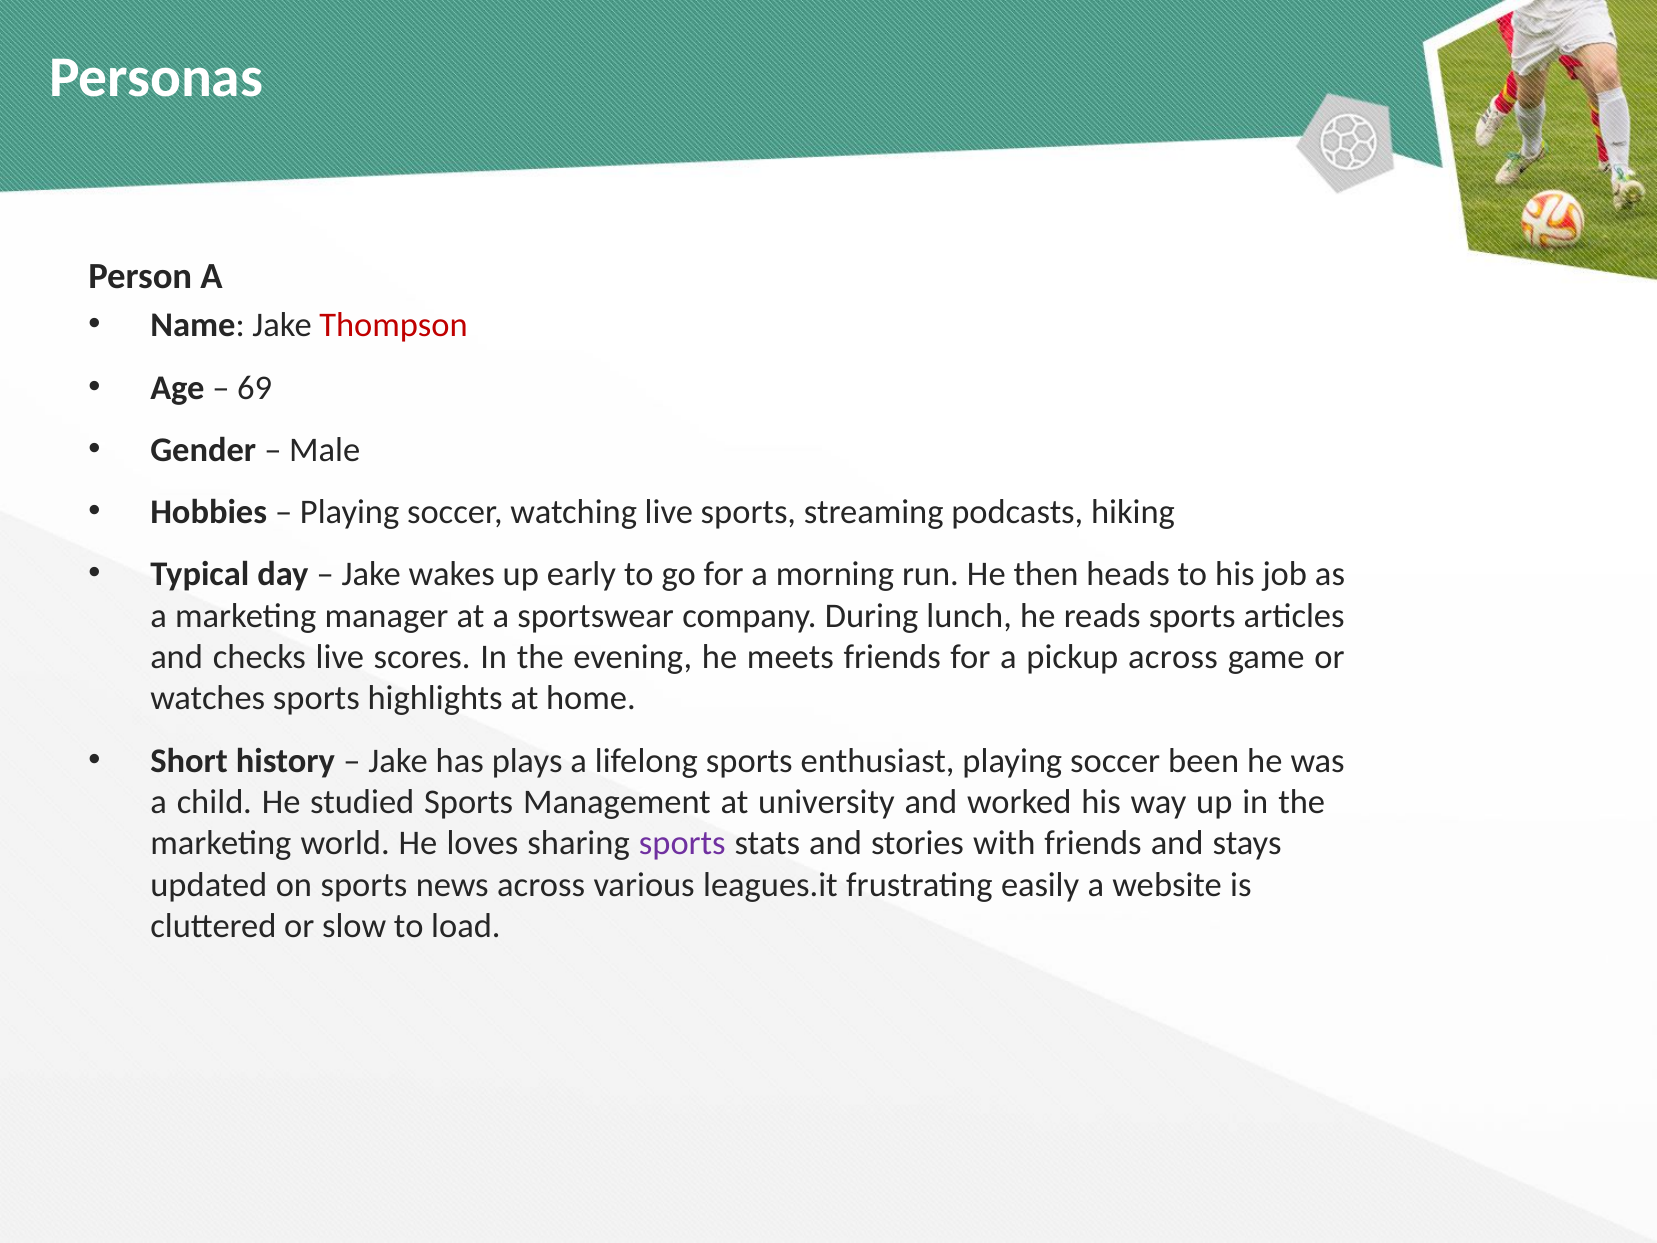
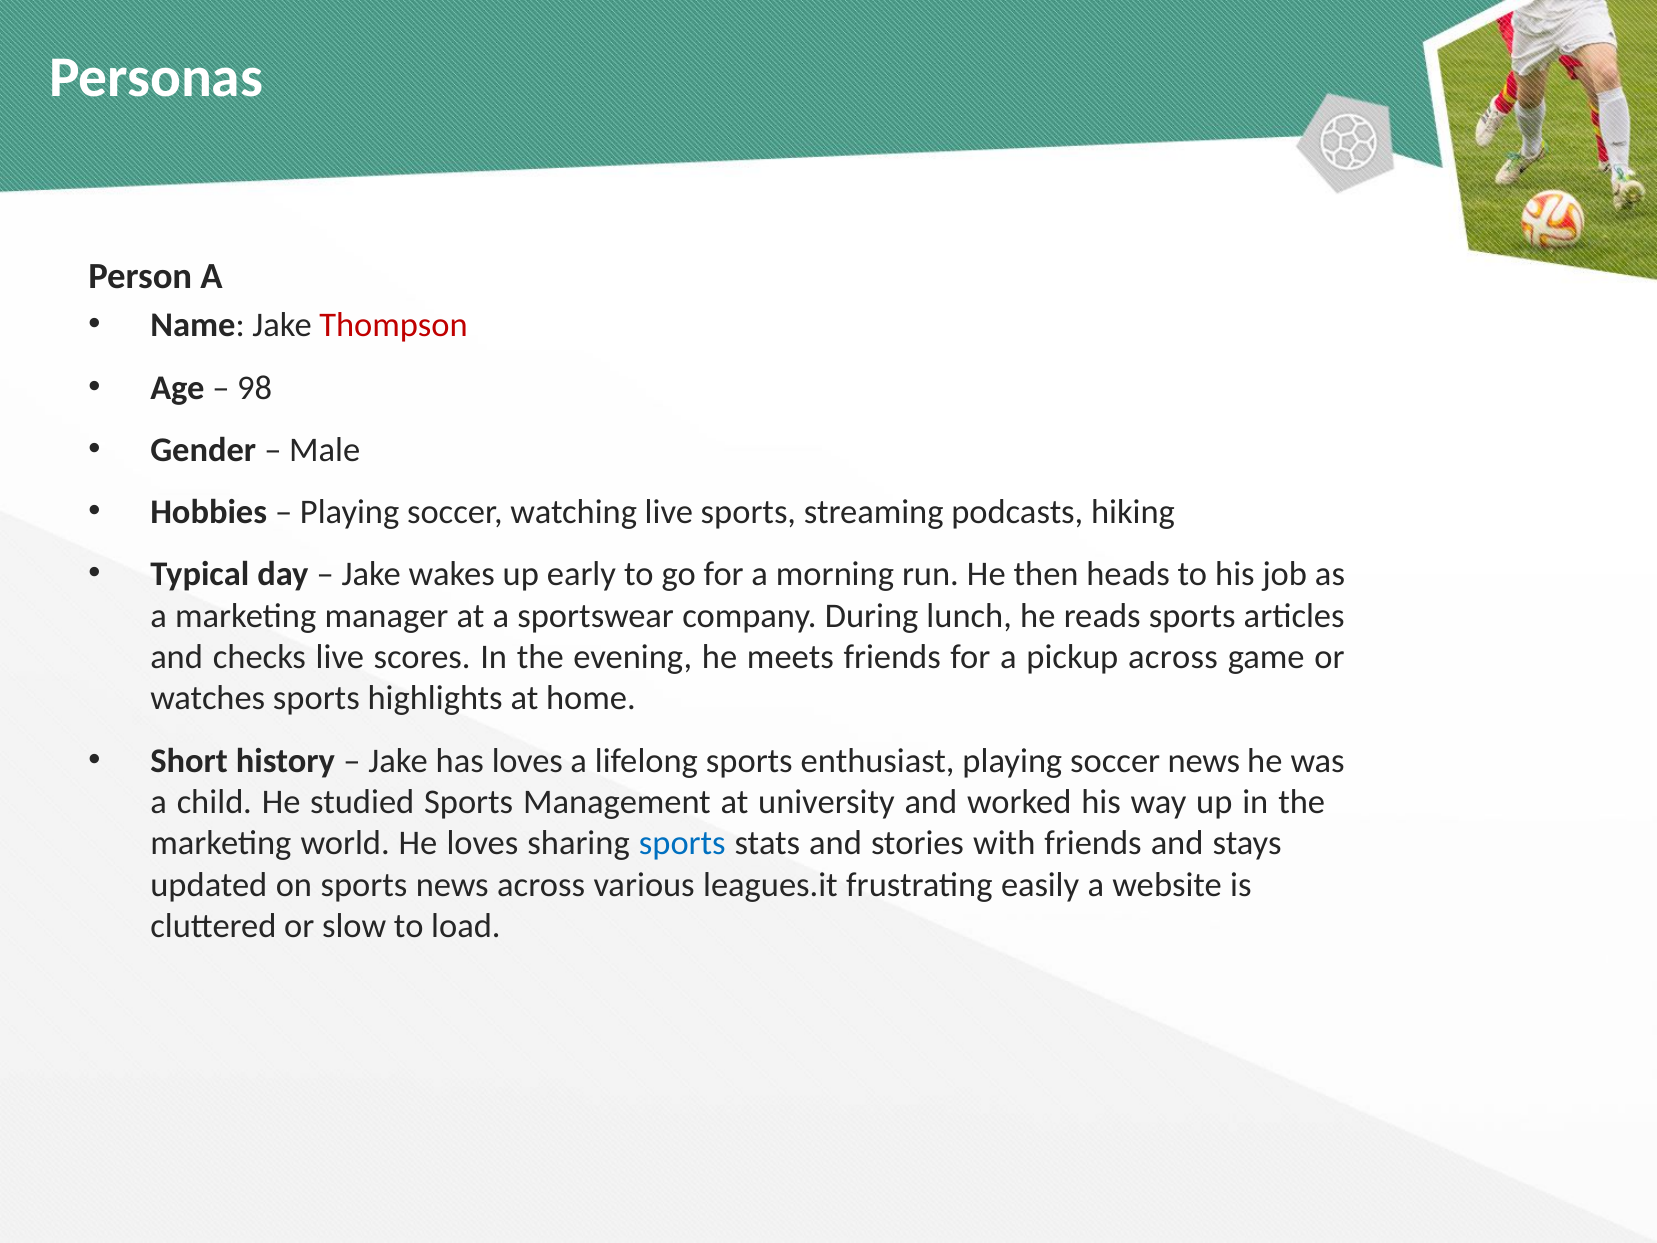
69: 69 -> 98
has plays: plays -> loves
soccer been: been -> news
sports at (682, 843) colour: purple -> blue
